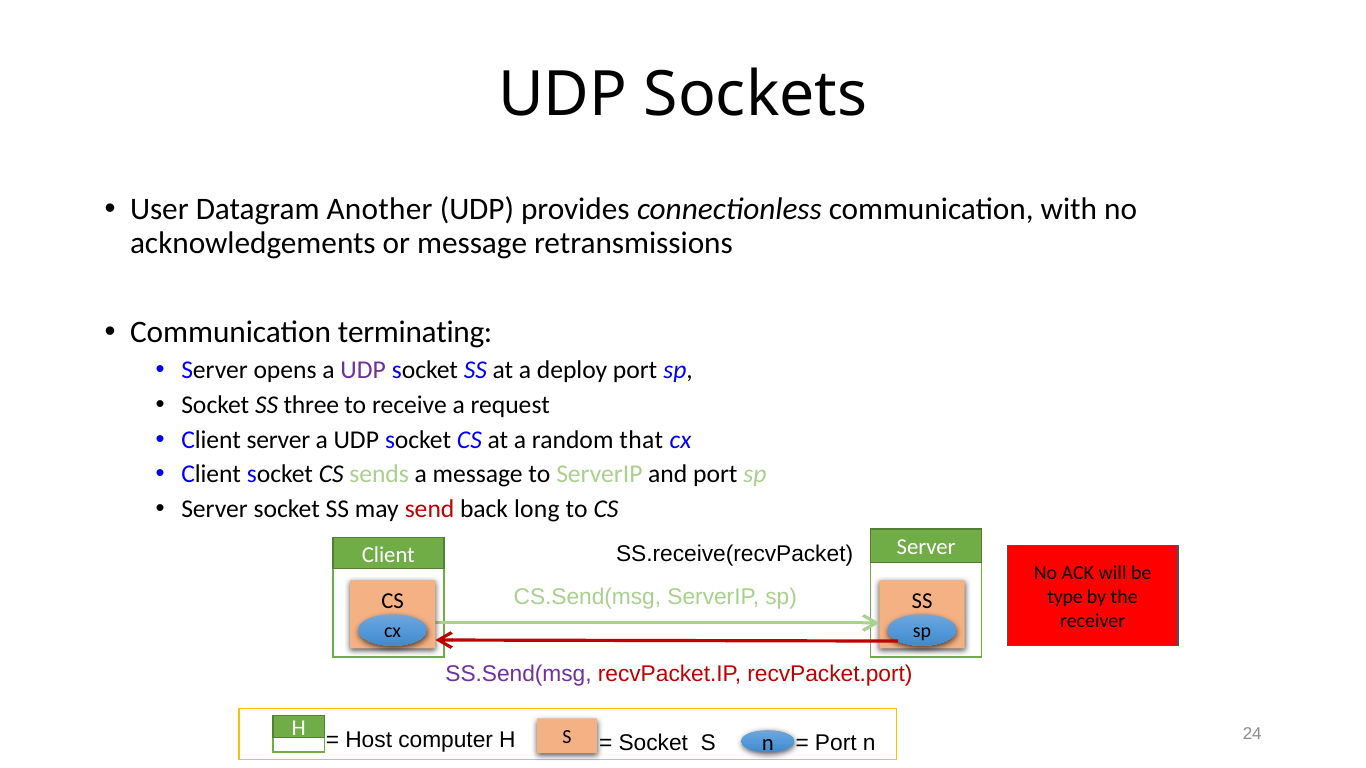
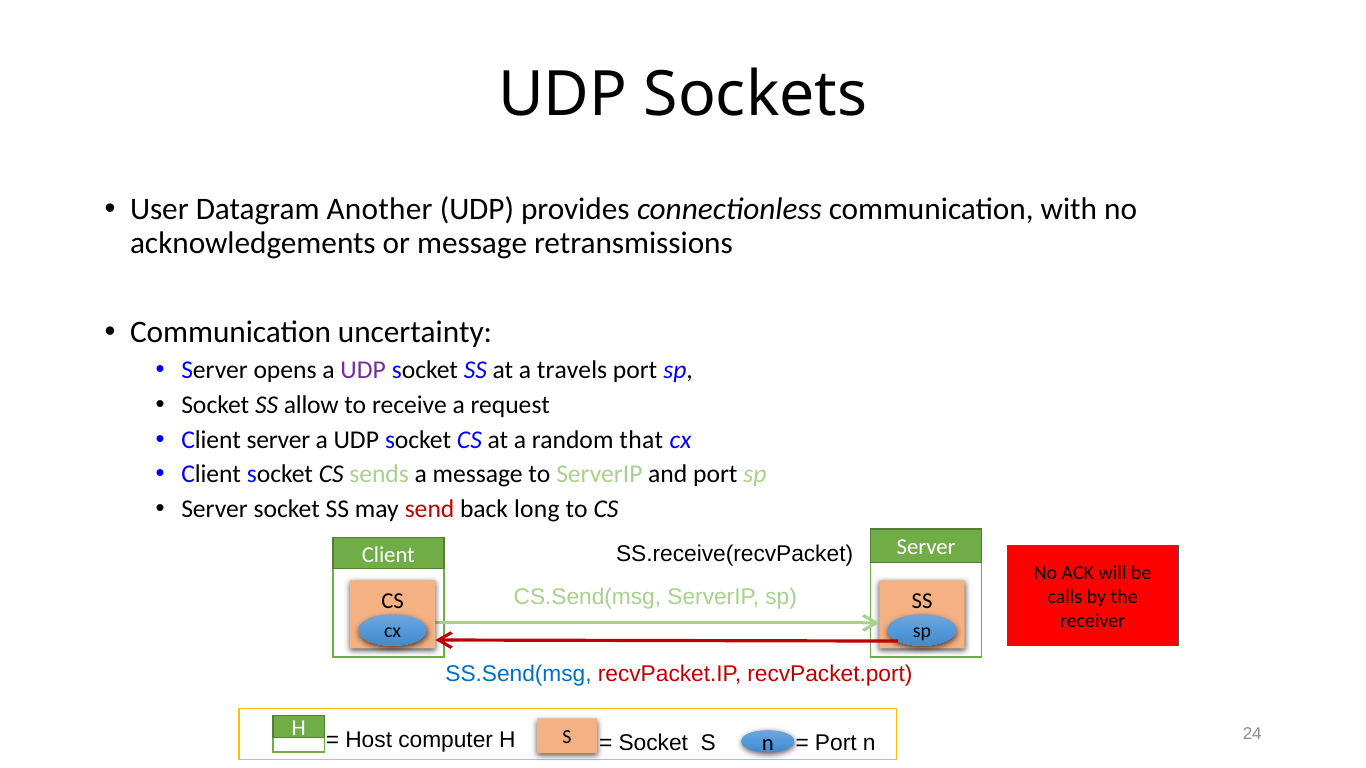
terminating: terminating -> uncertainty
deploy: deploy -> travels
three: three -> allow
type: type -> calls
SS.Send(msg colour: purple -> blue
